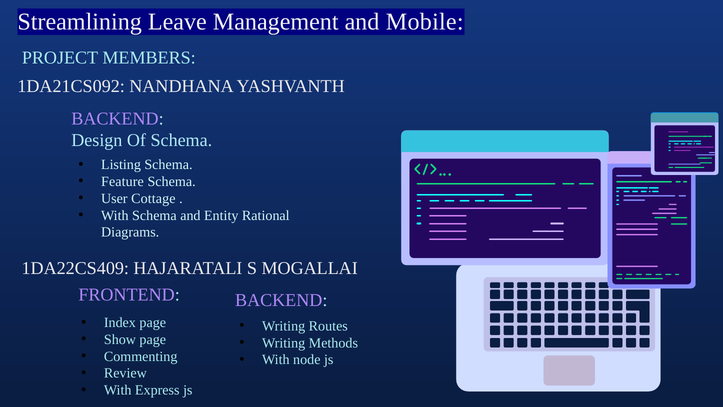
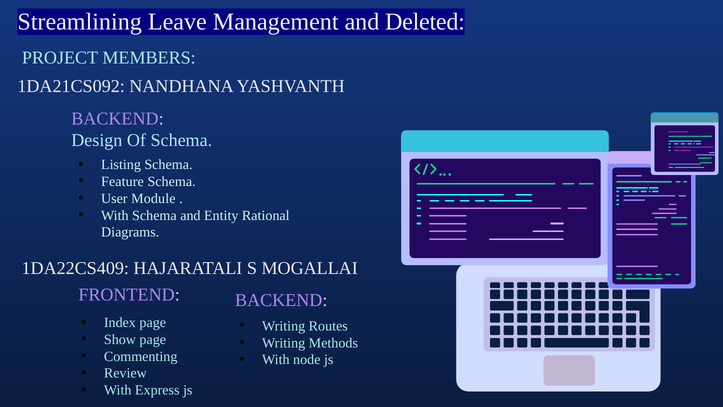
Mobile: Mobile -> Deleted
Cottage: Cottage -> Module
